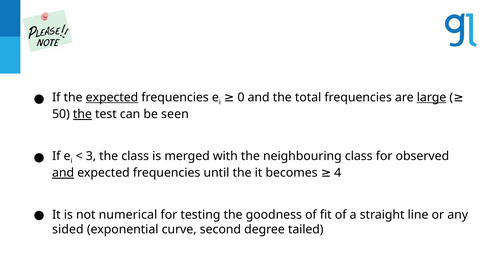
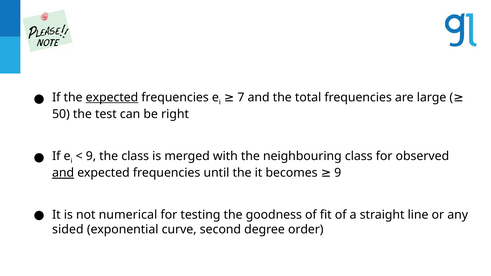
0: 0 -> 7
large underline: present -> none
the at (82, 114) underline: present -> none
seen: seen -> right
3 at (91, 156): 3 -> 9
becomes 4: 4 -> 9
tailed: tailed -> order
